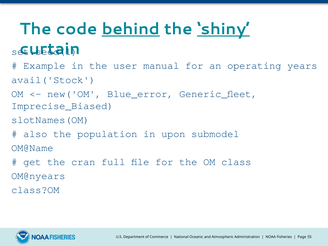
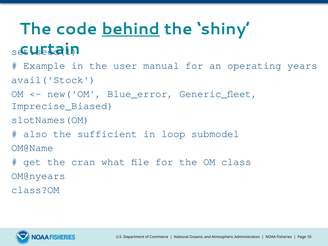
shiny underline: present -> none
population: population -> sufficient
upon: upon -> loop
full: full -> what
